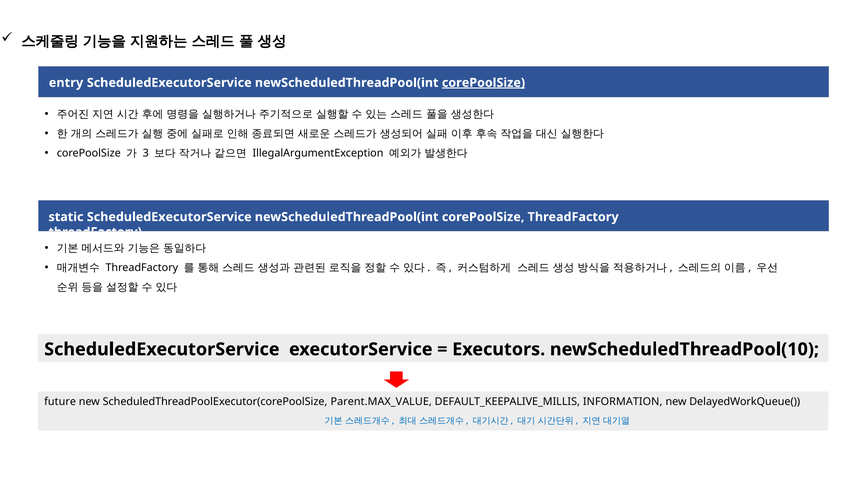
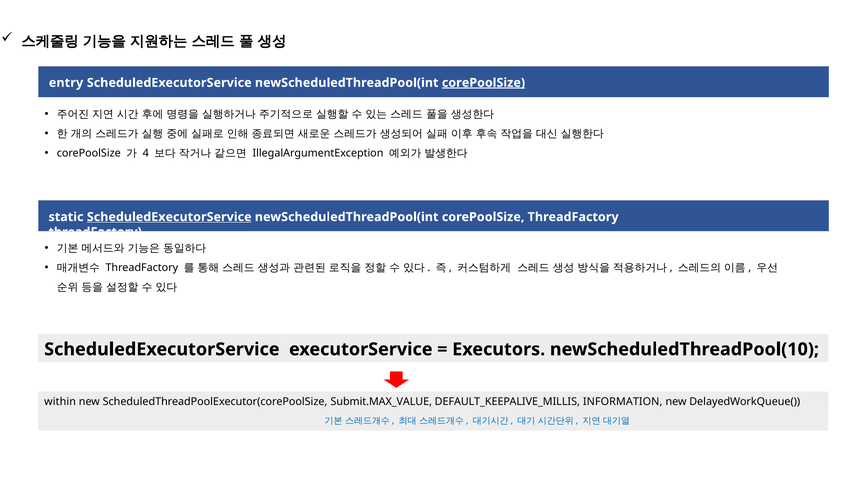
3: 3 -> 4
ScheduledExecutorService at (169, 217) underline: none -> present
future: future -> within
Parent.MAX_VALUE: Parent.MAX_VALUE -> Submit.MAX_VALUE
